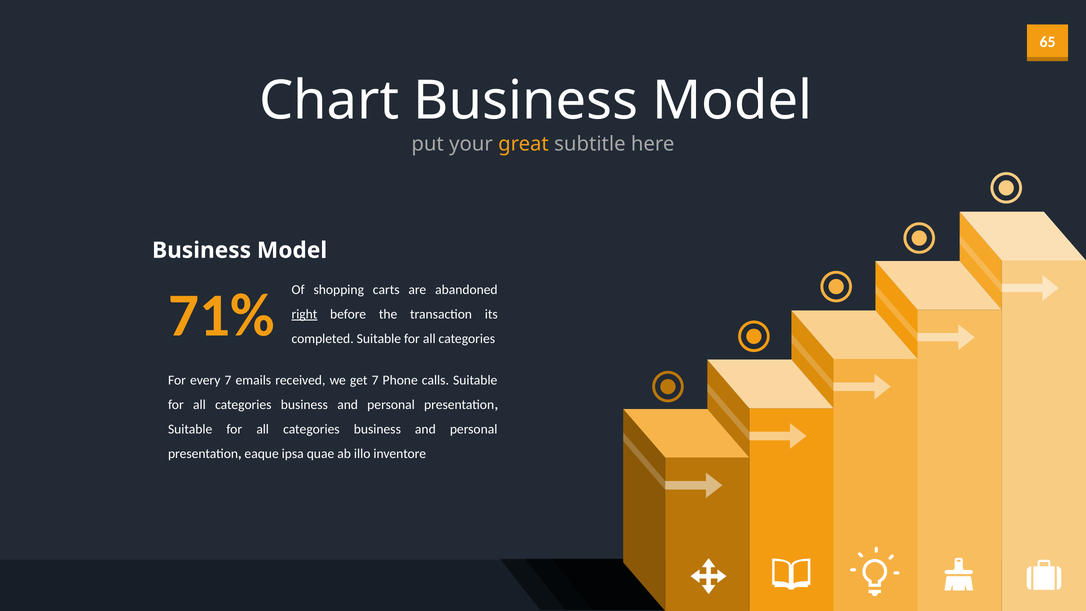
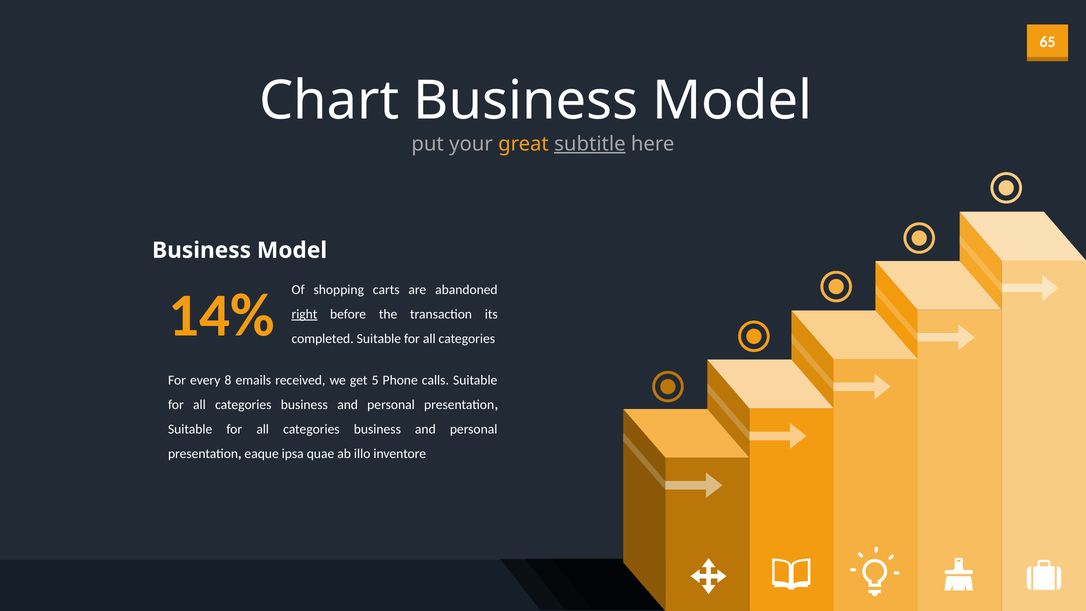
subtitle underline: none -> present
71%: 71% -> 14%
every 7: 7 -> 8
get 7: 7 -> 5
